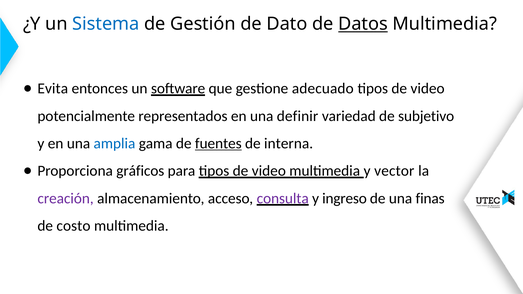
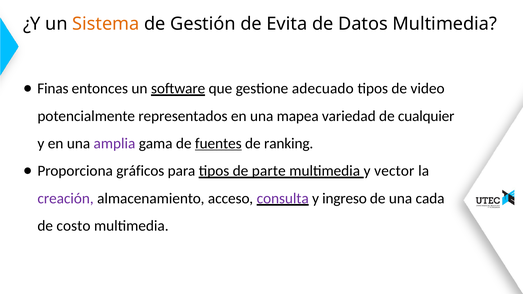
Sistema colour: blue -> orange
Dato: Dato -> Evita
Datos underline: present -> none
Evita: Evita -> Finas
definir: definir -> mapea
subjetivo: subjetivo -> cualquier
amplia colour: blue -> purple
interna: interna -> ranking
para tipos de video: video -> parte
finas: finas -> cada
